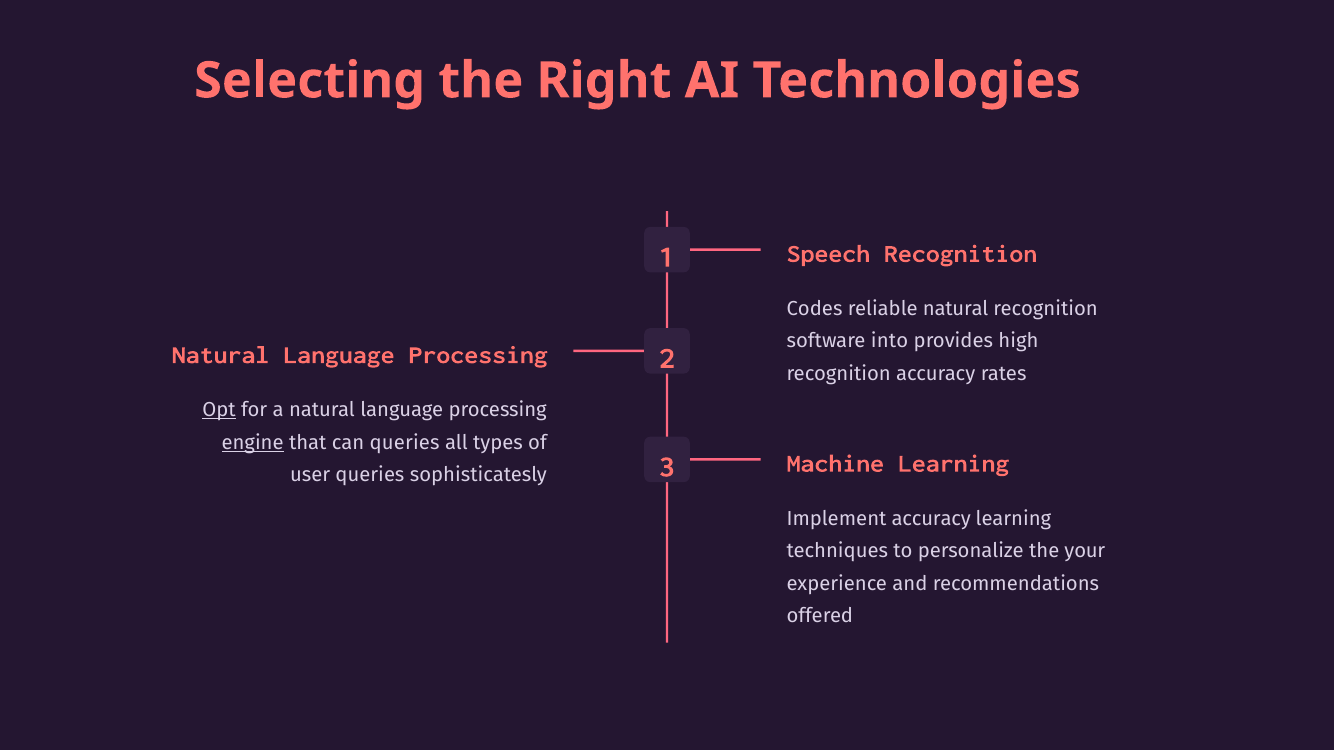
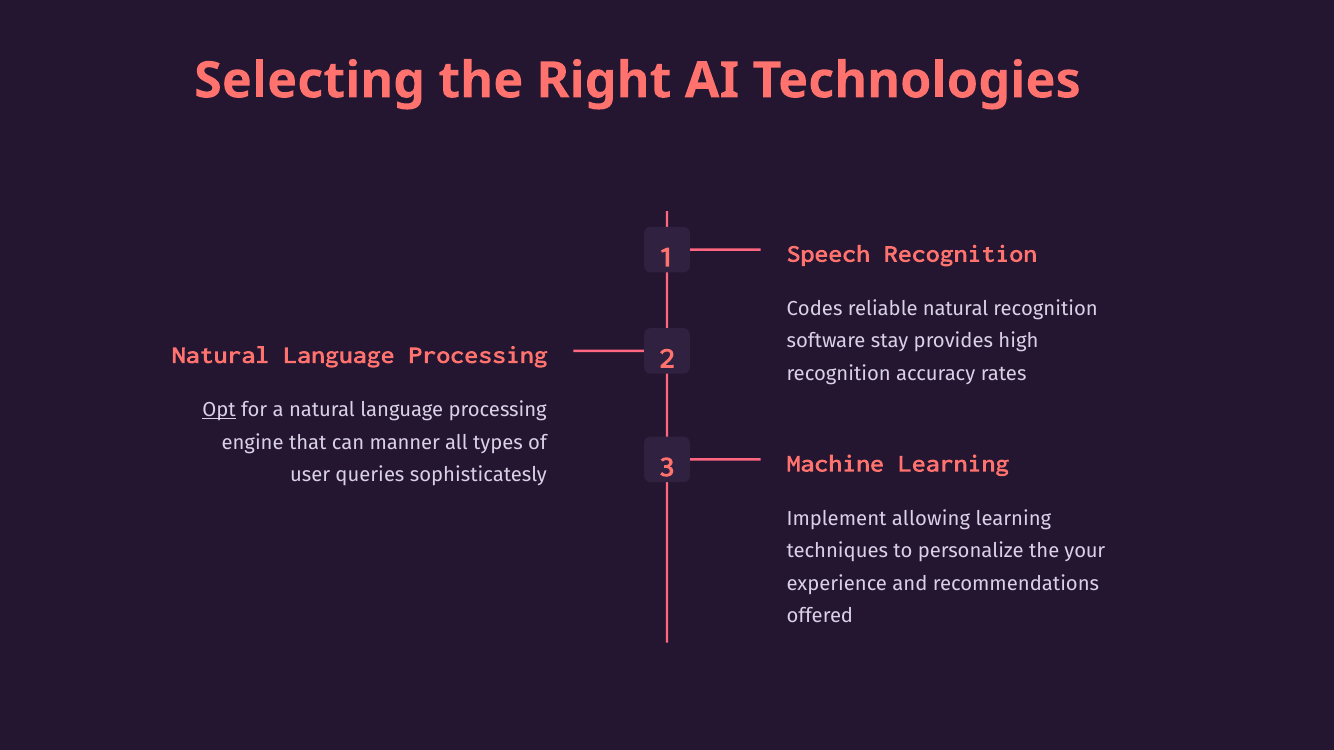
into: into -> stay
engine underline: present -> none
can queries: queries -> manner
Implement accuracy: accuracy -> allowing
